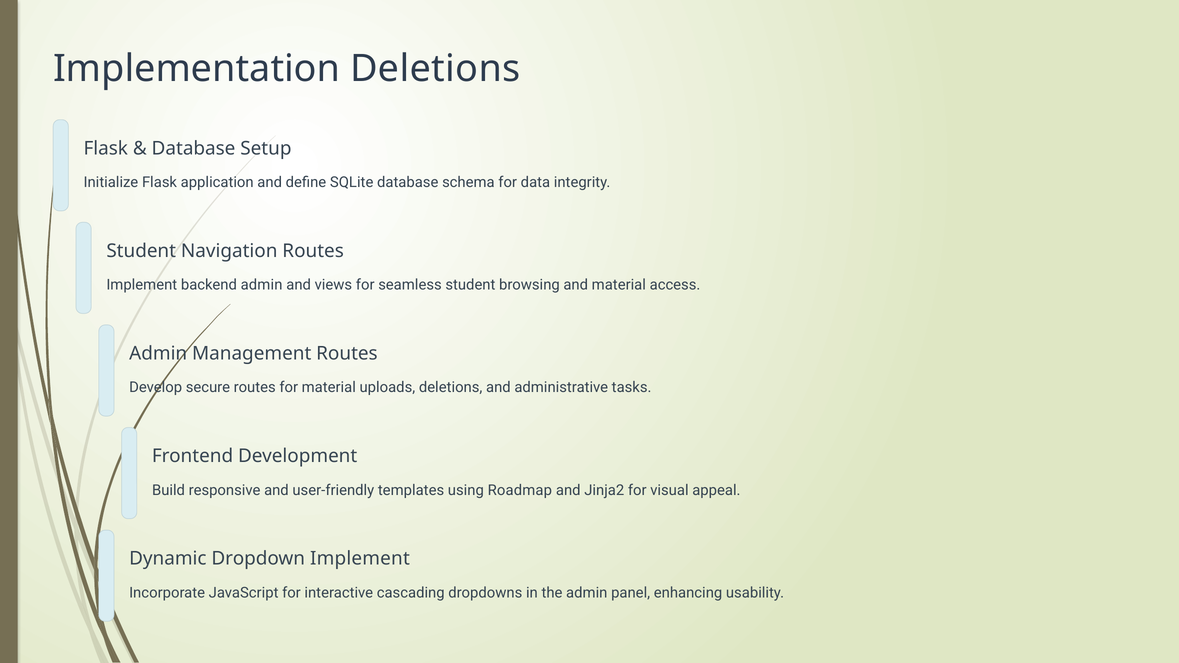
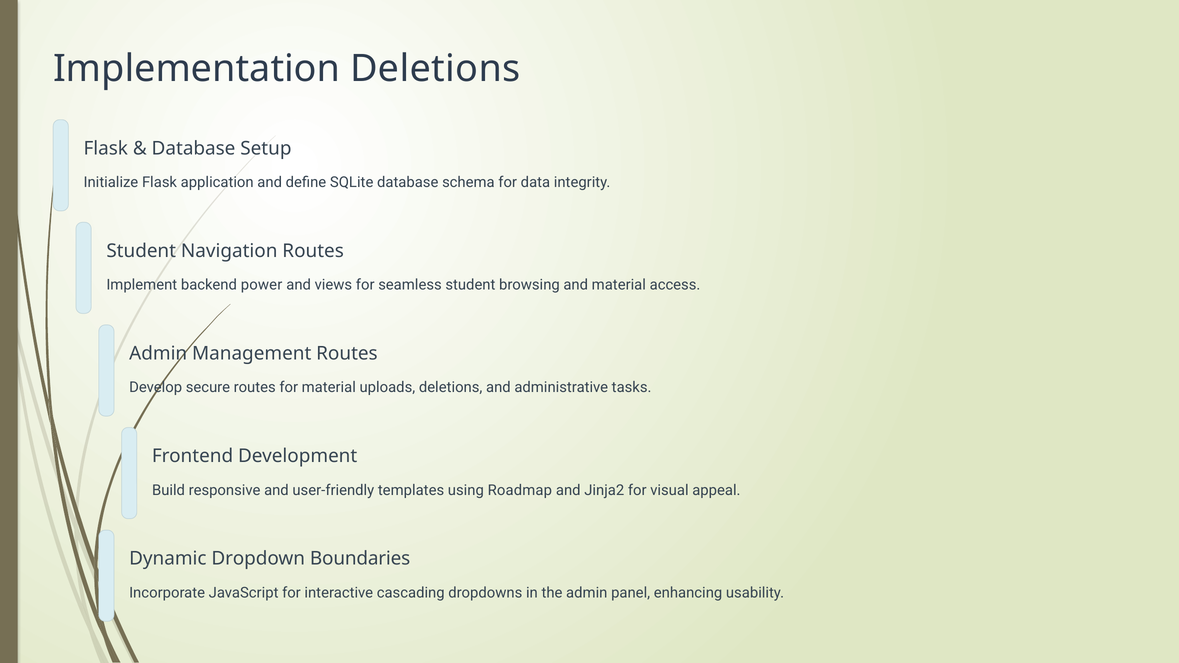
backend admin: admin -> power
Dropdown Implement: Implement -> Boundaries
